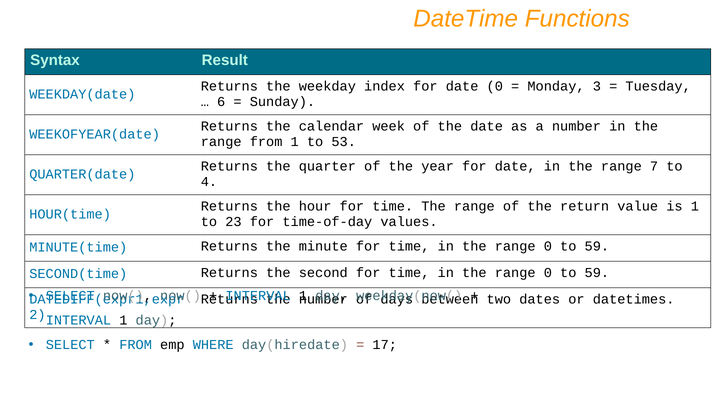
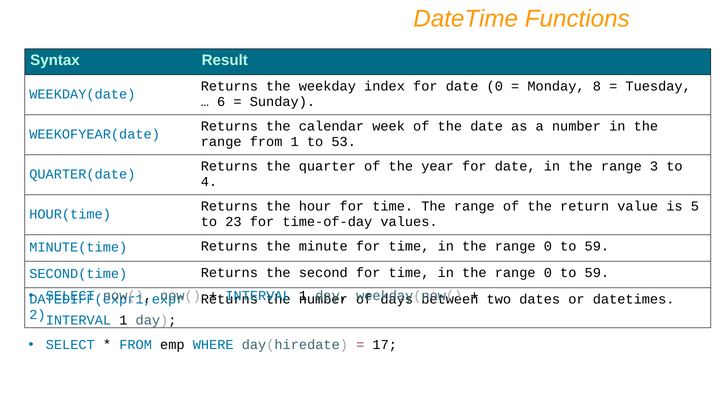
3: 3 -> 8
7: 7 -> 3
is 1: 1 -> 5
